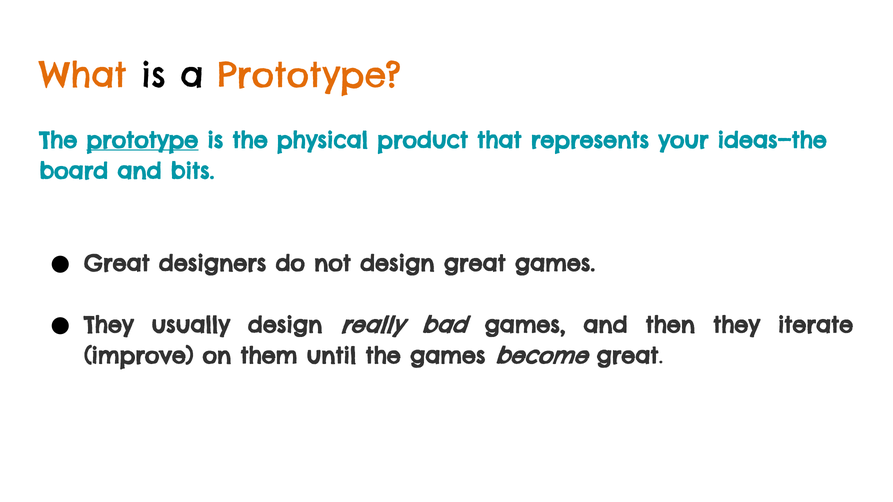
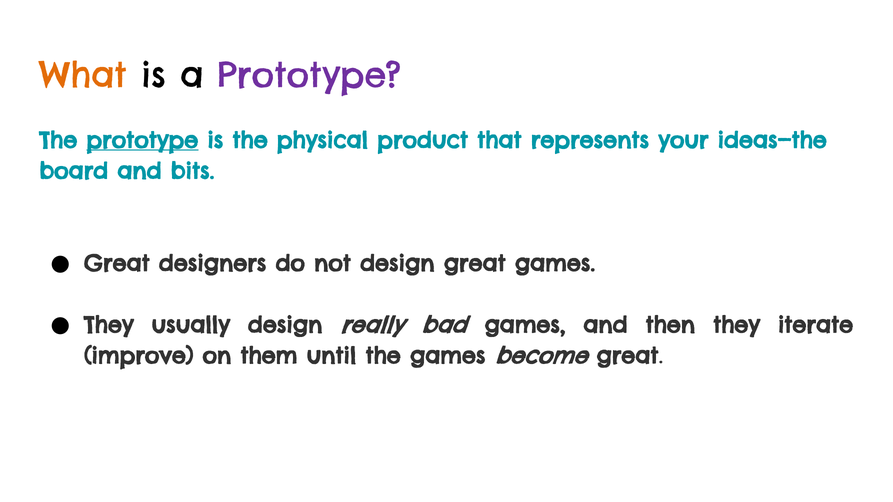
Prototype at (310, 76) colour: orange -> purple
